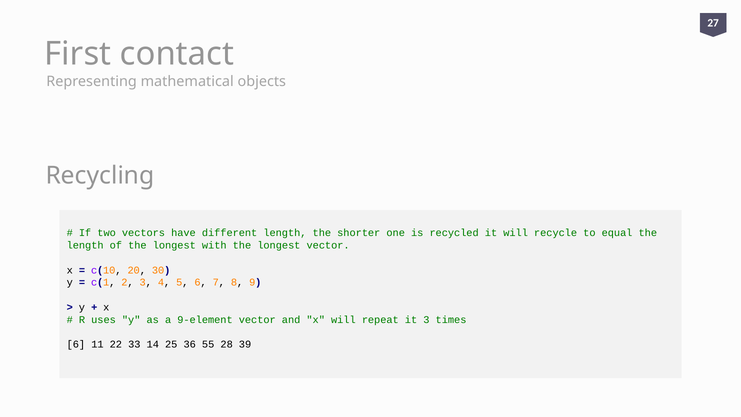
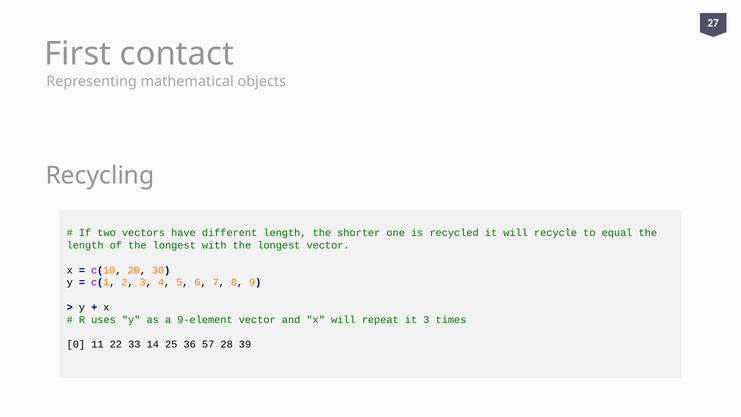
6 at (76, 344): 6 -> 0
55: 55 -> 57
